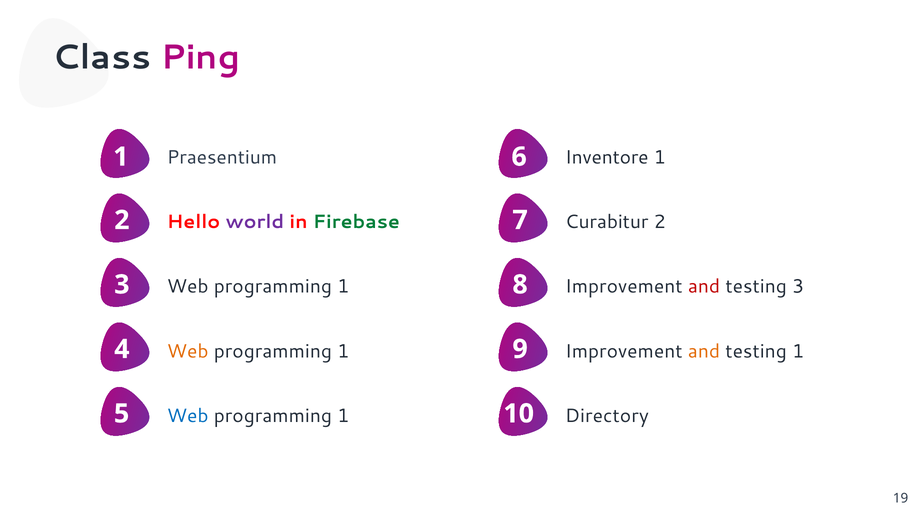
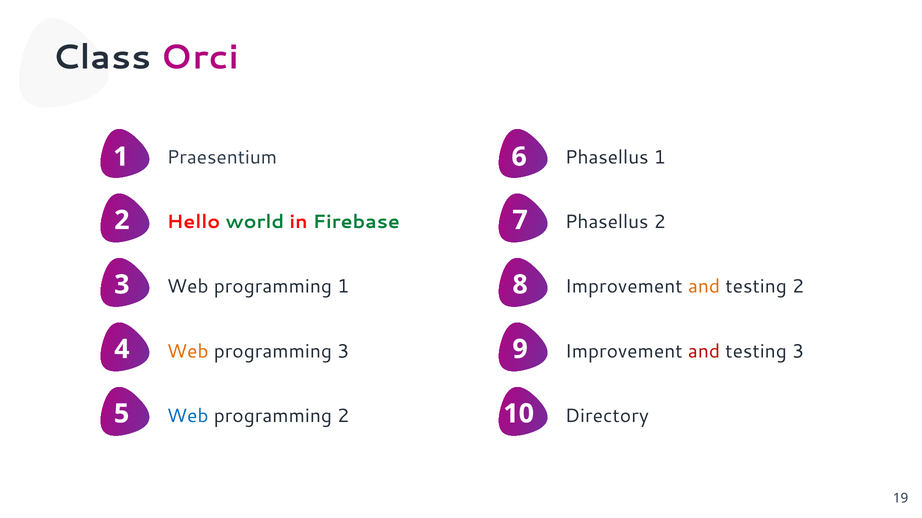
Ping: Ping -> Orci
6 Inventore: Inventore -> Phasellus
world colour: purple -> green
Curabitur at (607, 222): Curabitur -> Phasellus
and at (704, 287) colour: red -> orange
testing 3: 3 -> 2
1 at (343, 352): 1 -> 3
and at (704, 352) colour: orange -> red
testing 1: 1 -> 3
1 at (343, 416): 1 -> 2
